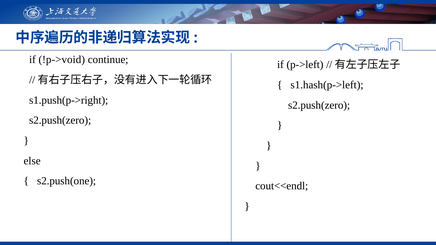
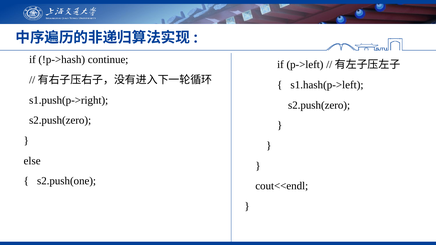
!p->void: !p->void -> !p->hash
